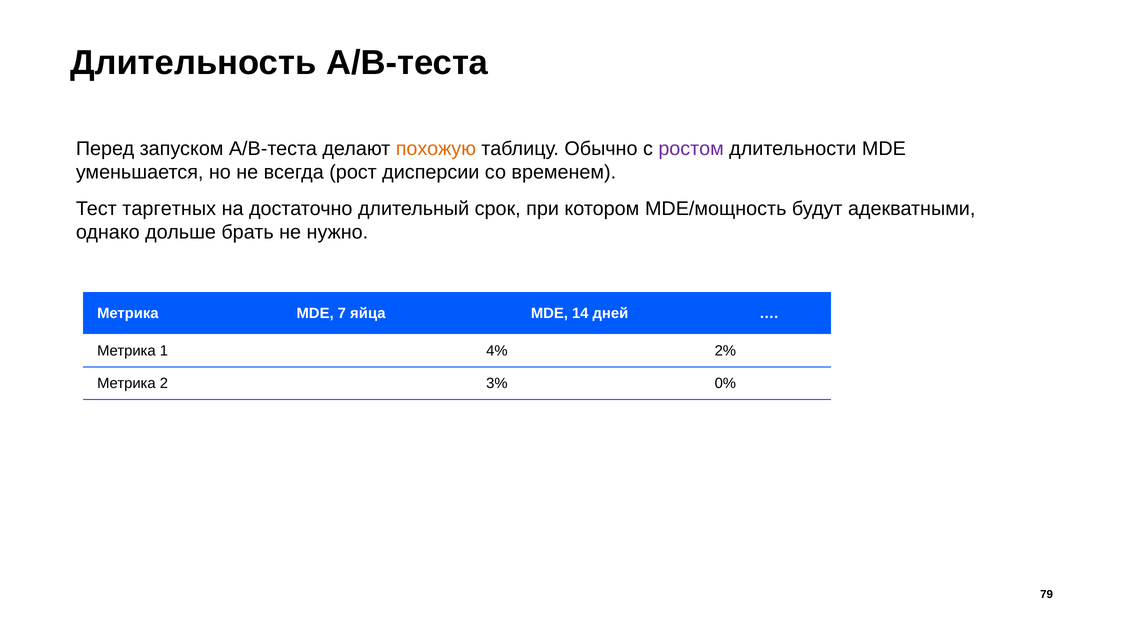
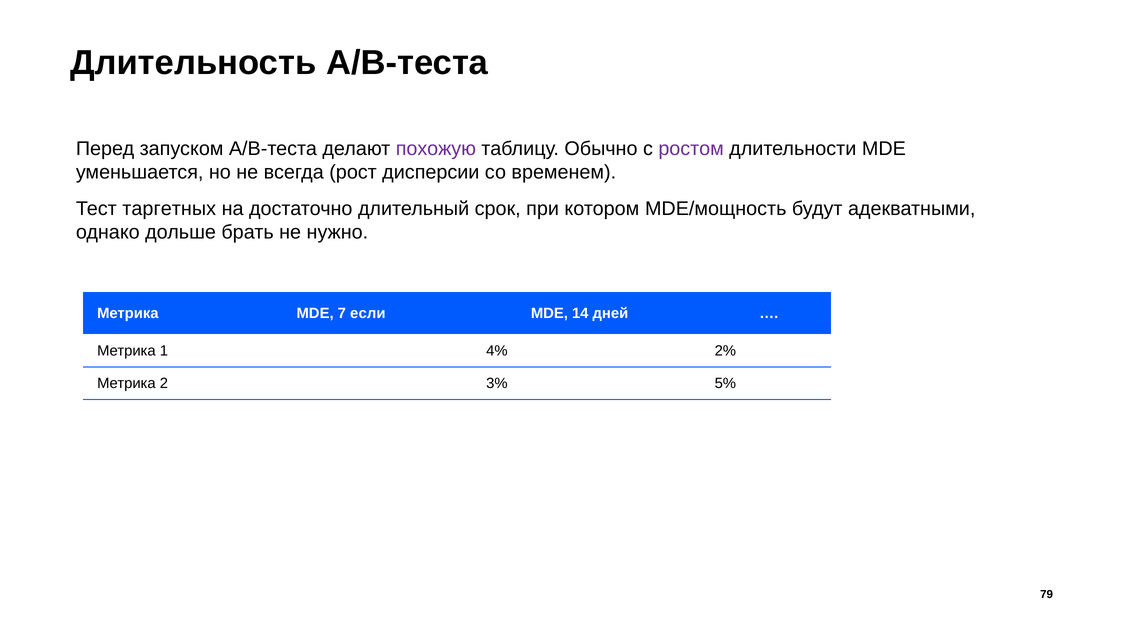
похожую colour: orange -> purple
яйца: яйца -> если
0%: 0% -> 5%
